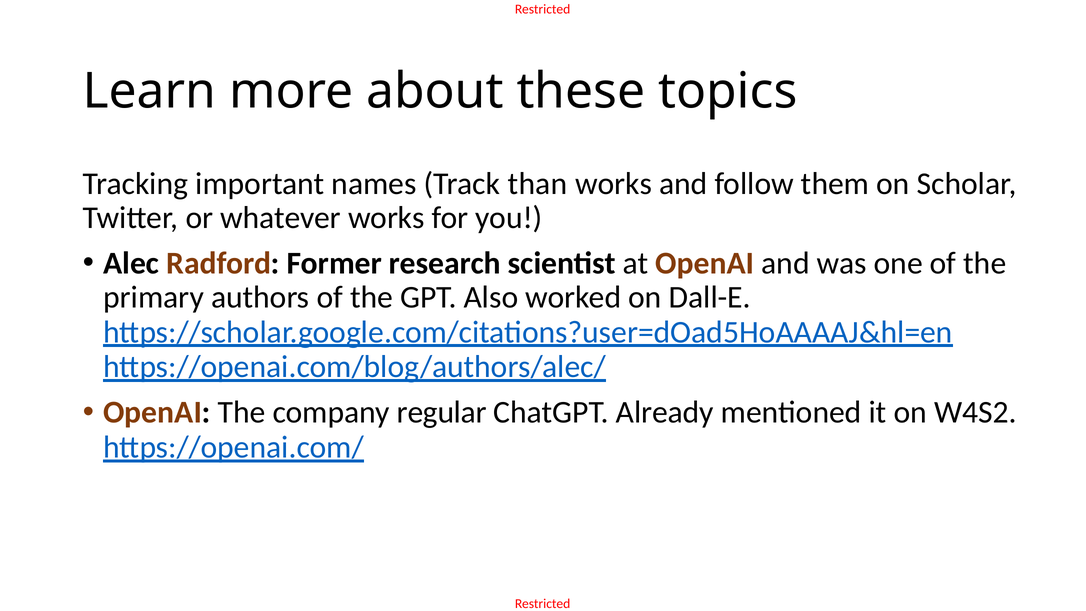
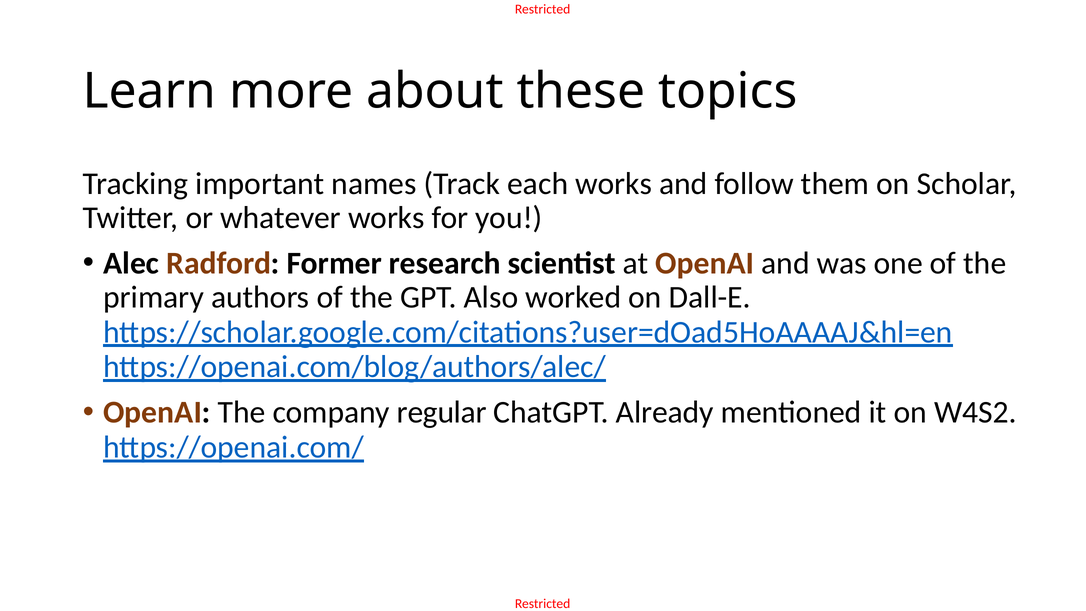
than: than -> each
